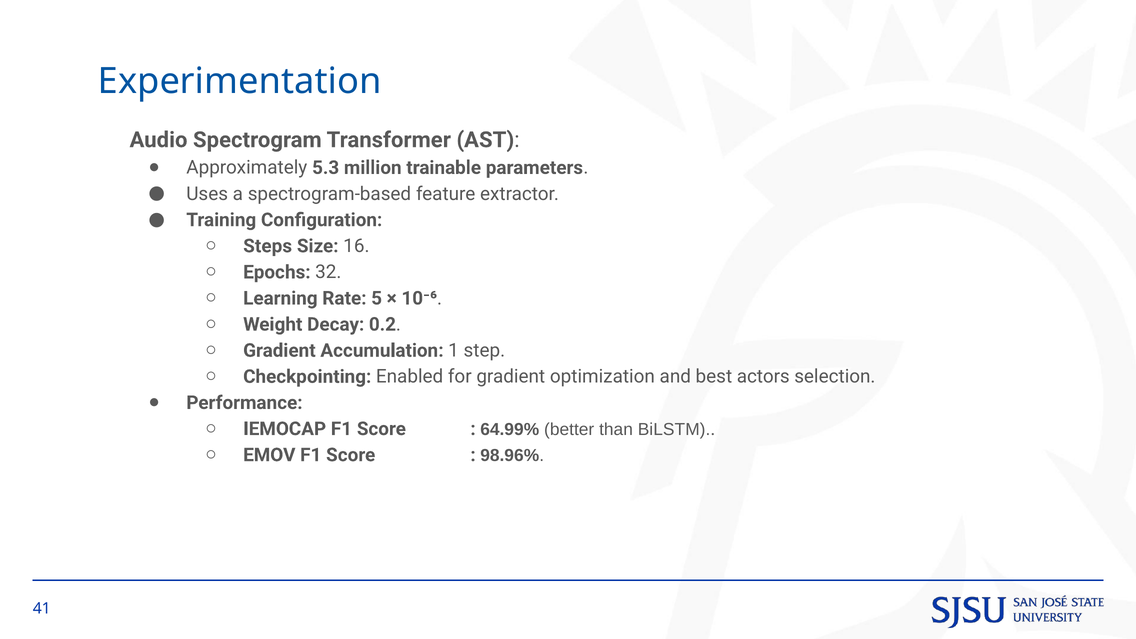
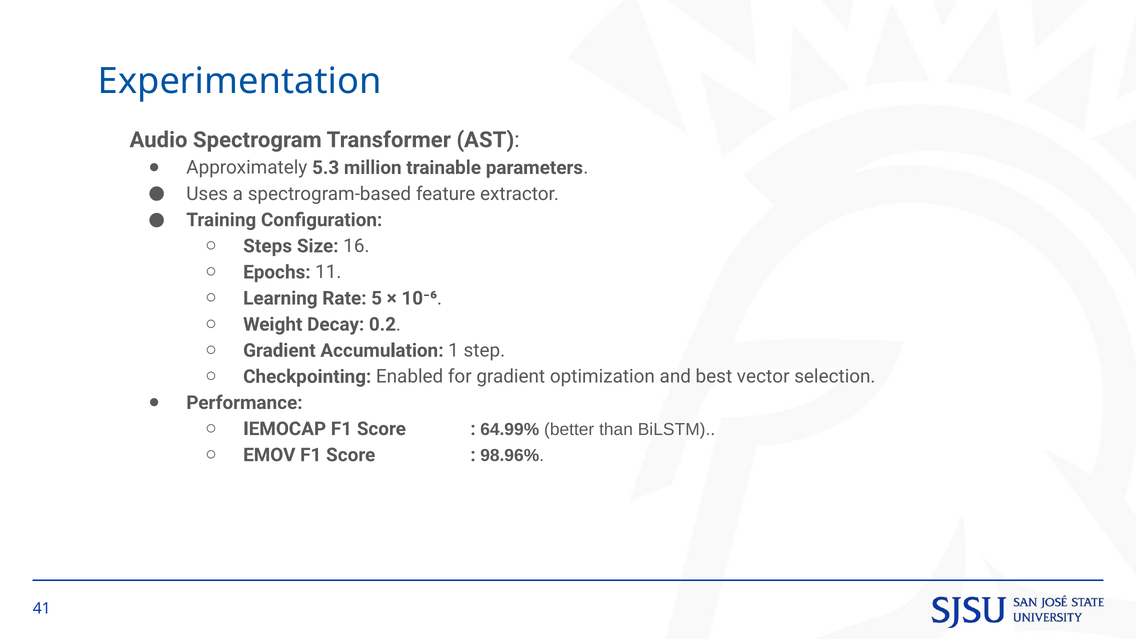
32: 32 -> 11
actors: actors -> vector
